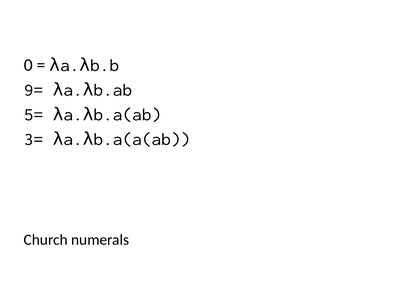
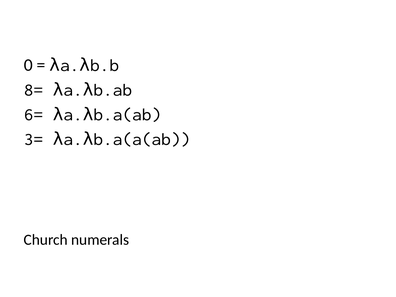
9=: 9= -> 8=
5=: 5= -> 6=
